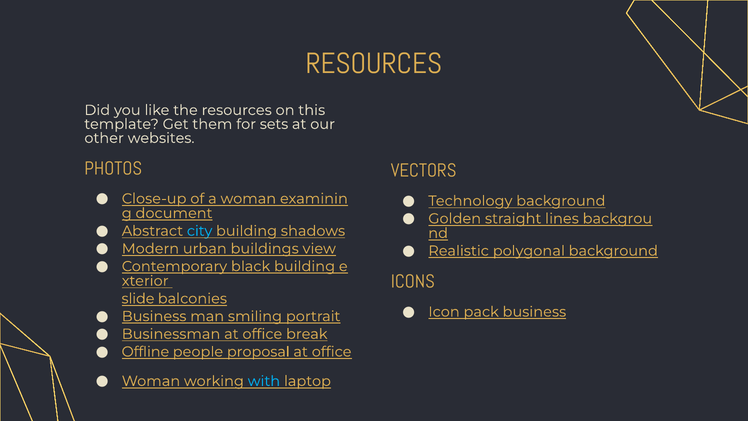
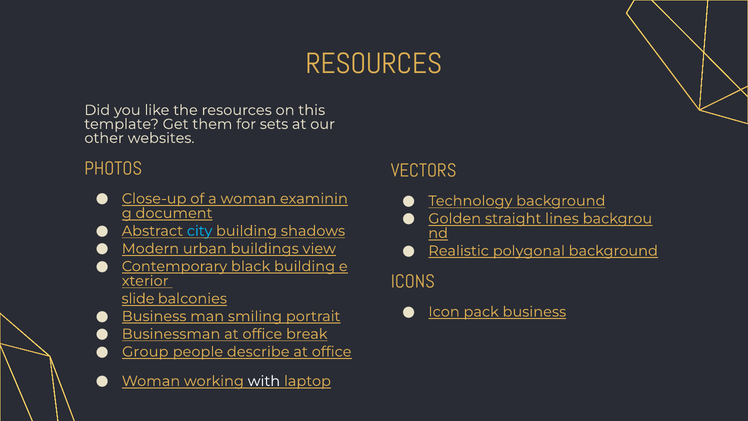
Offline: Offline -> Group
proposal: proposal -> describe
with colour: light blue -> white
